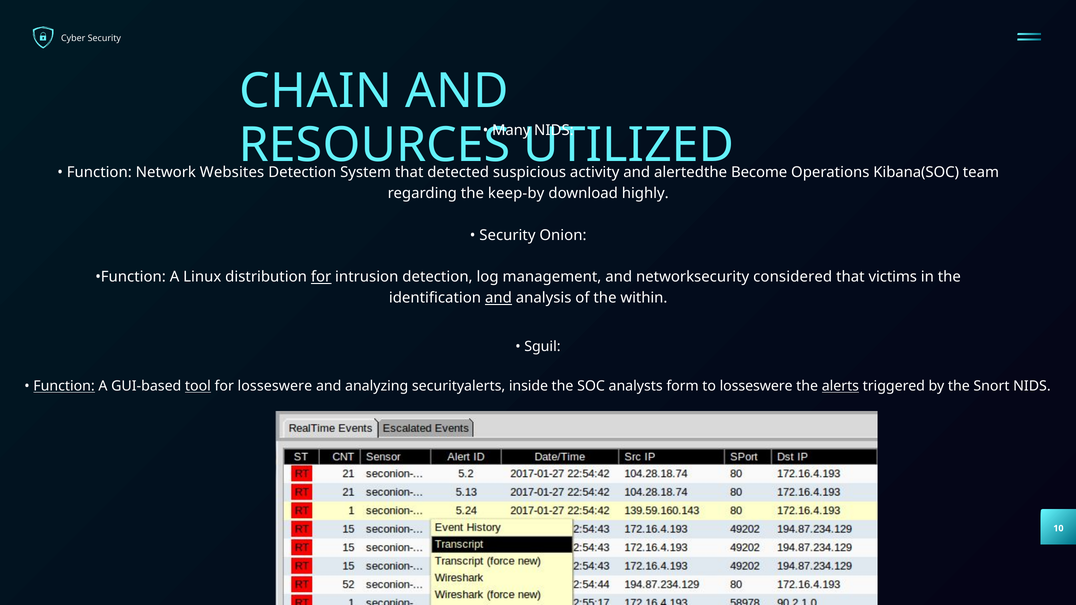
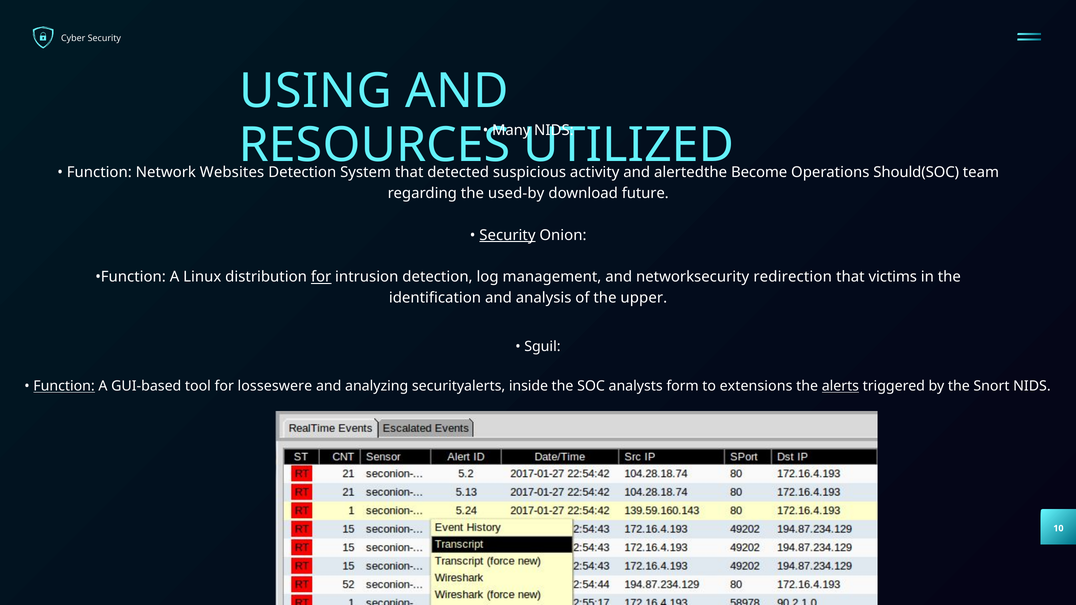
CHAIN: CHAIN -> USING
Kibana(SOC: Kibana(SOC -> Should(SOC
keep-by: keep-by -> used-by
highly: highly -> future
Security at (507, 235) underline: none -> present
considered: considered -> redirection
and at (498, 298) underline: present -> none
within: within -> upper
tool underline: present -> none
to losseswere: losseswere -> extensions
